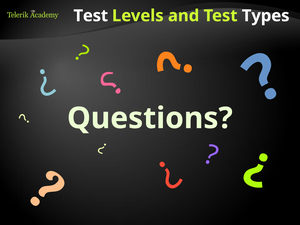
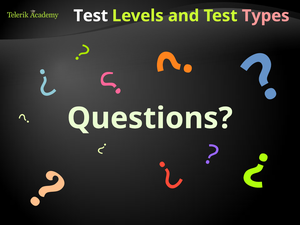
Types colour: white -> pink
